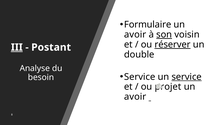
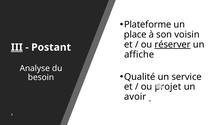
Formulaire: Formulaire -> Plateforme
avoir at (135, 34): avoir -> place
son underline: present -> none
double: double -> affiche
Service at (140, 77): Service -> Qualité
service at (187, 77) underline: present -> none
